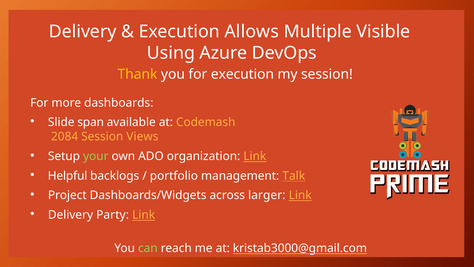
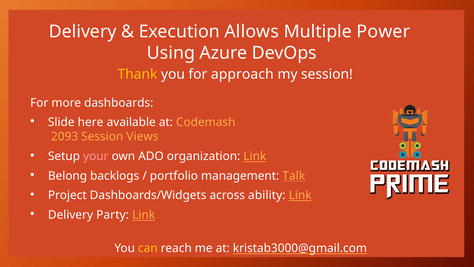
Visible: Visible -> Power
for execution: execution -> approach
span: span -> here
2084: 2084 -> 2093
your colour: light green -> pink
Helpful: Helpful -> Belong
larger: larger -> ability
can colour: light green -> yellow
